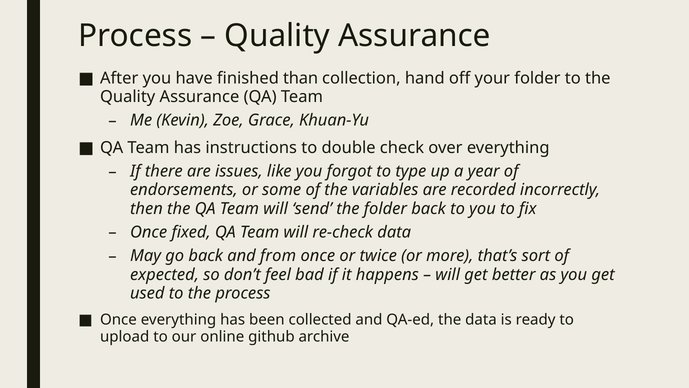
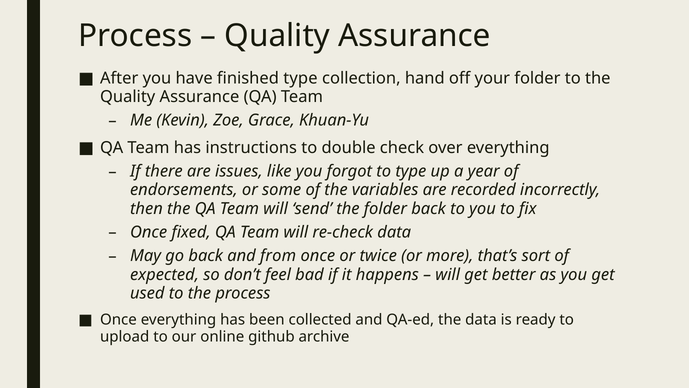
finished than: than -> type
